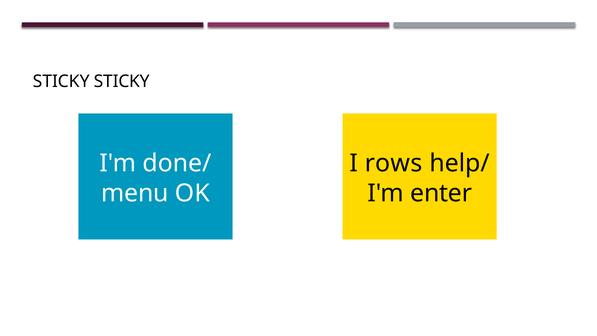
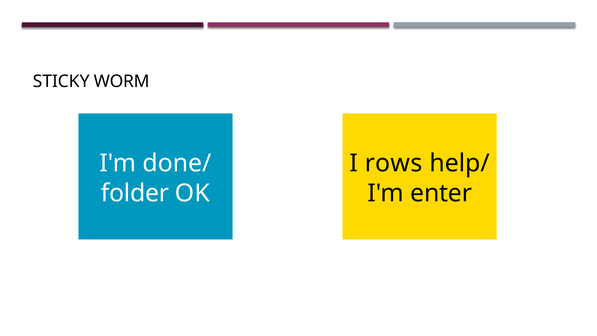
STICKY STICKY: STICKY -> WORM
menu: menu -> folder
